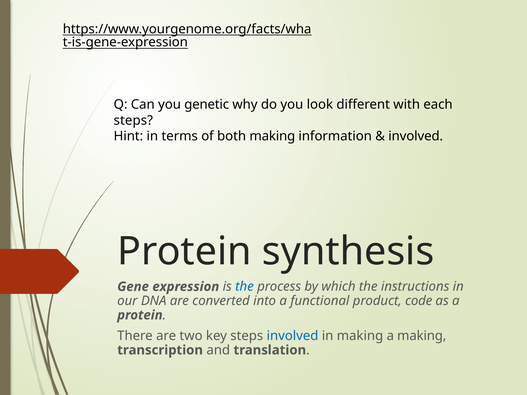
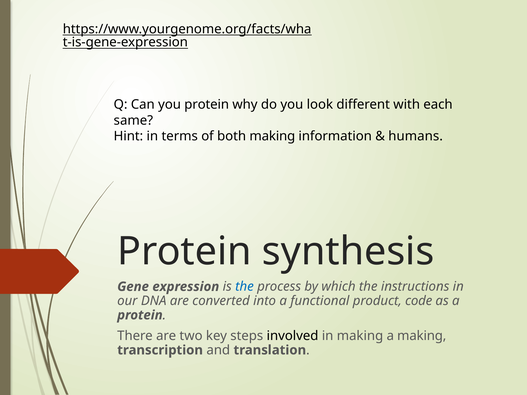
you genetic: genetic -> protein
steps at (133, 121): steps -> same
involved at (416, 136): involved -> humans
involved at (293, 336) colour: blue -> black
